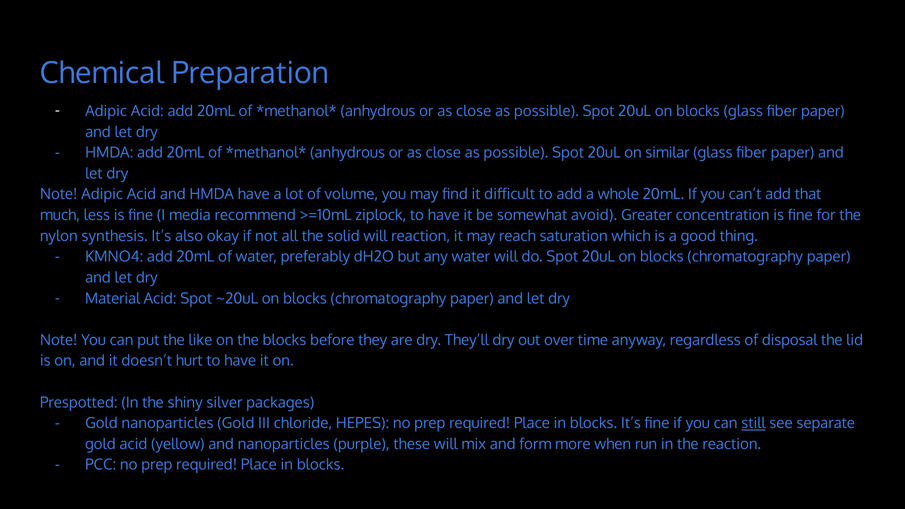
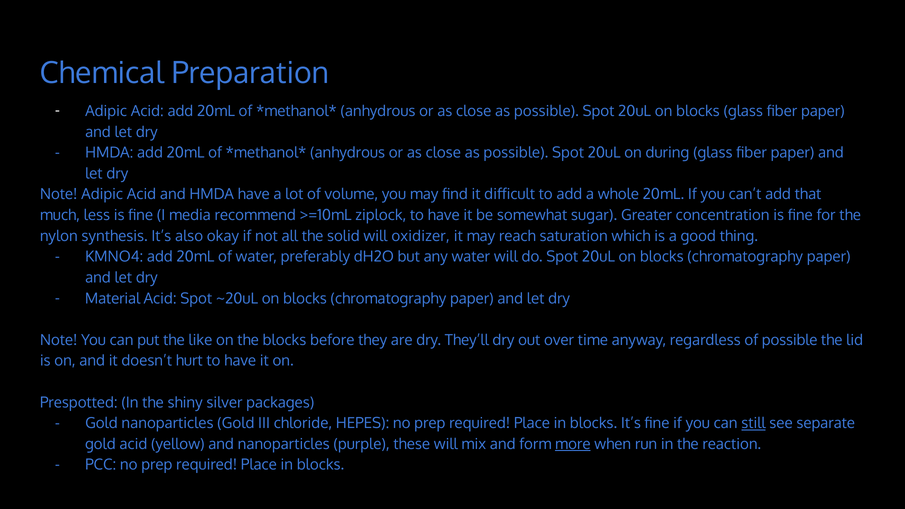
similar: similar -> during
avoid: avoid -> sugar
will reaction: reaction -> oxidizer
of disposal: disposal -> possible
more underline: none -> present
